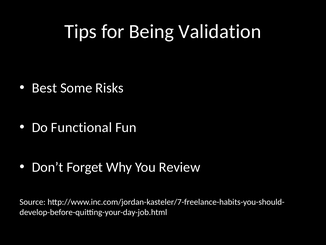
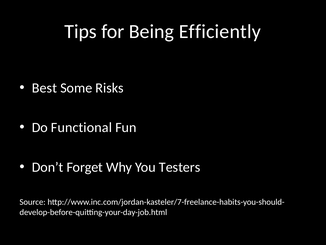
Validation: Validation -> Efficiently
Review: Review -> Testers
